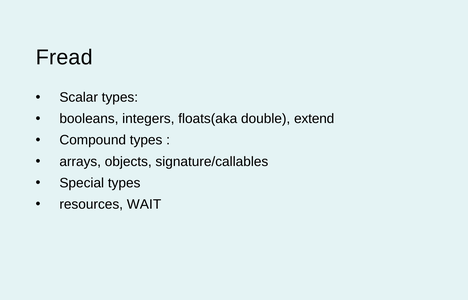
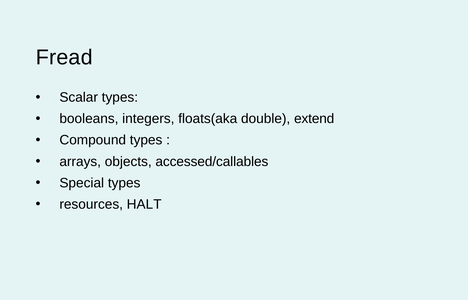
signature/callables: signature/callables -> accessed/callables
WAIT: WAIT -> HALT
